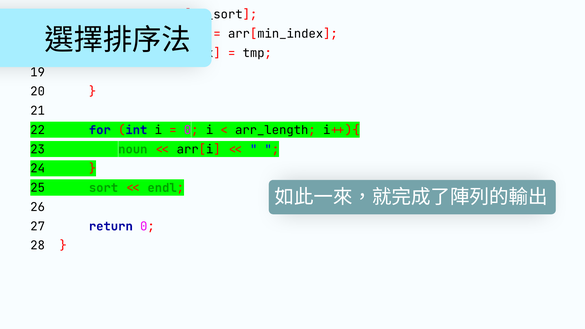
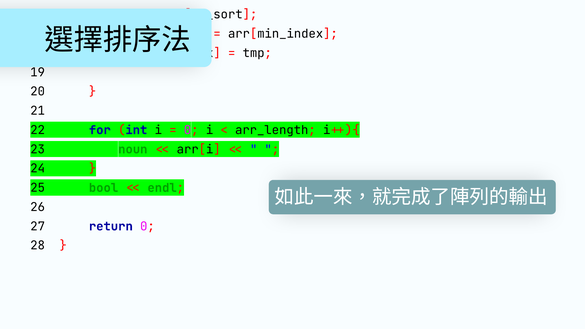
sort: sort -> bool
